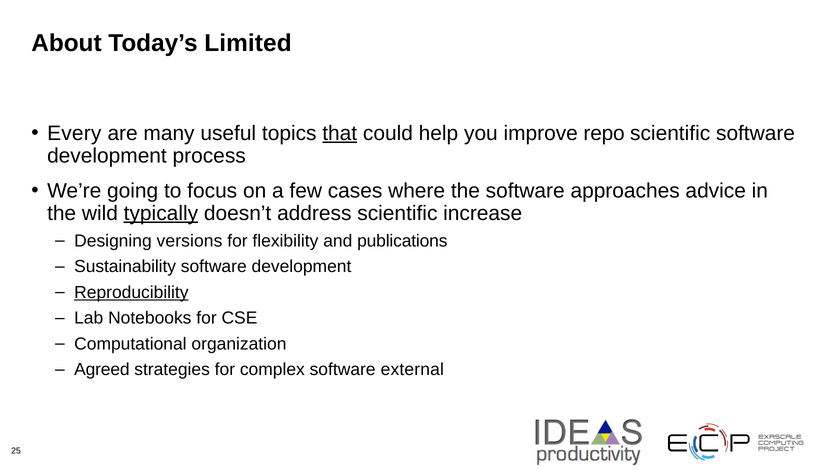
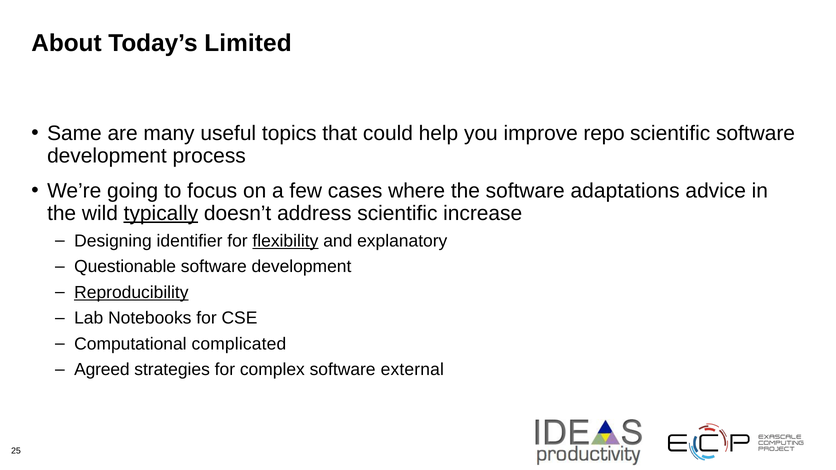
Every: Every -> Same
that underline: present -> none
approaches: approaches -> adaptations
versions: versions -> identifier
flexibility underline: none -> present
publications: publications -> explanatory
Sustainability: Sustainability -> Questionable
organization: organization -> complicated
